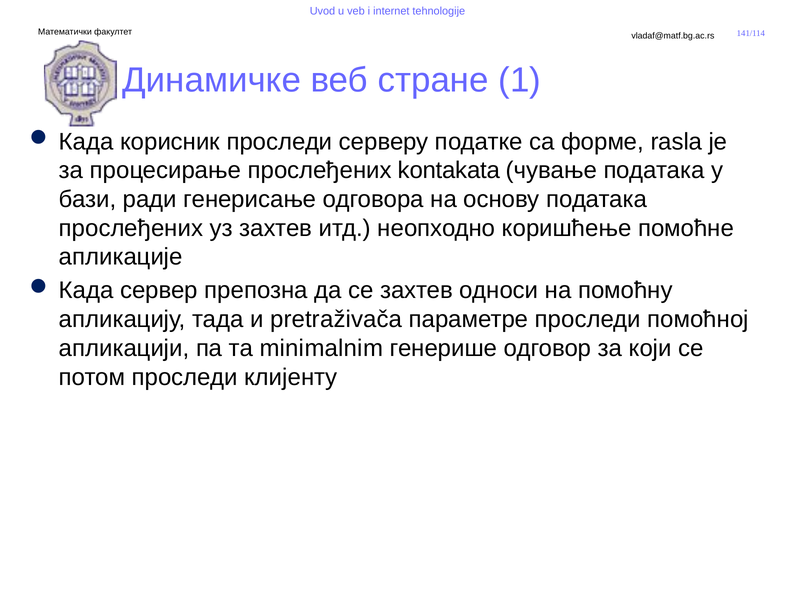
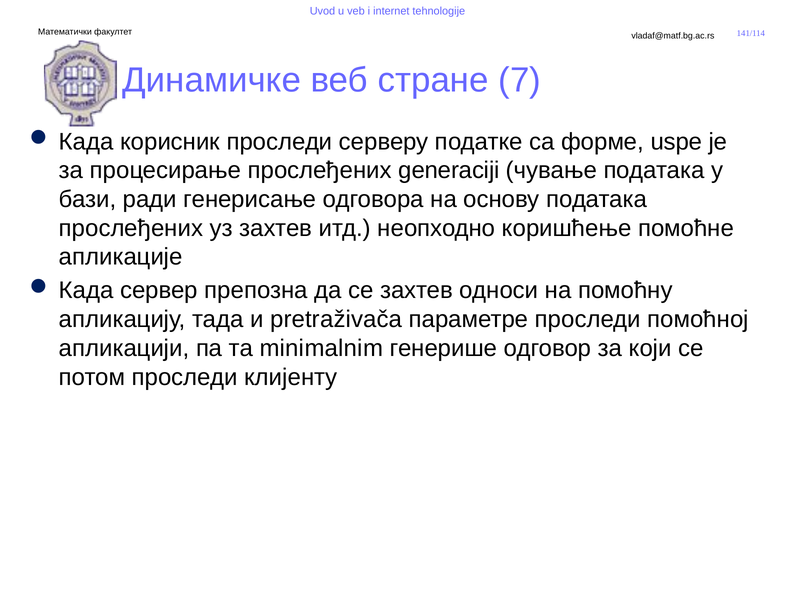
1: 1 -> 7
rasla: rasla -> uspe
kontakata: kontakata -> generaciji
